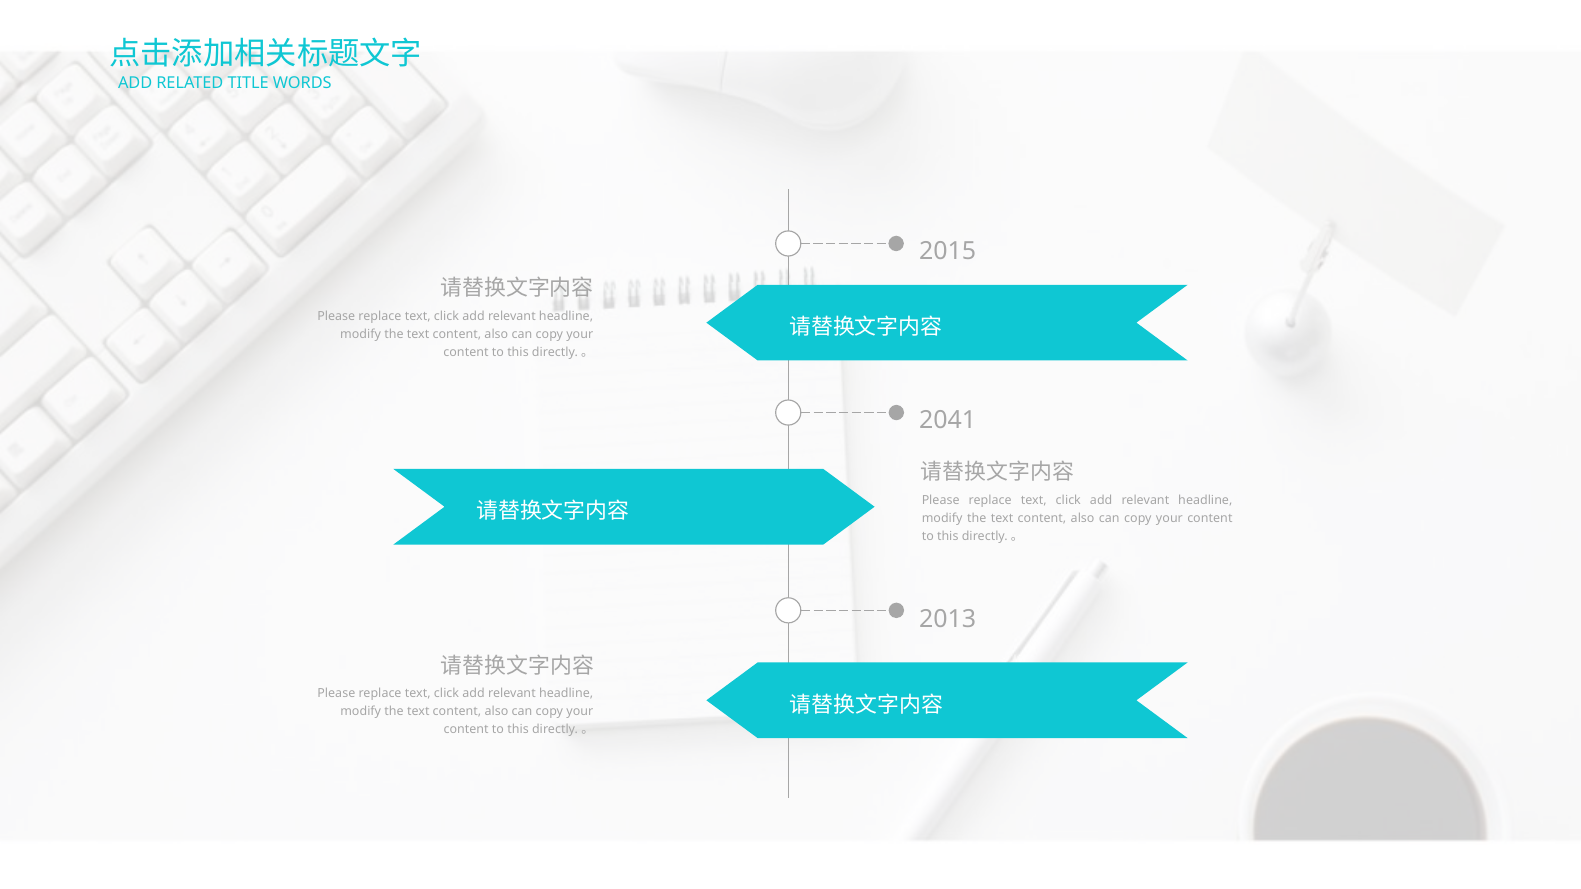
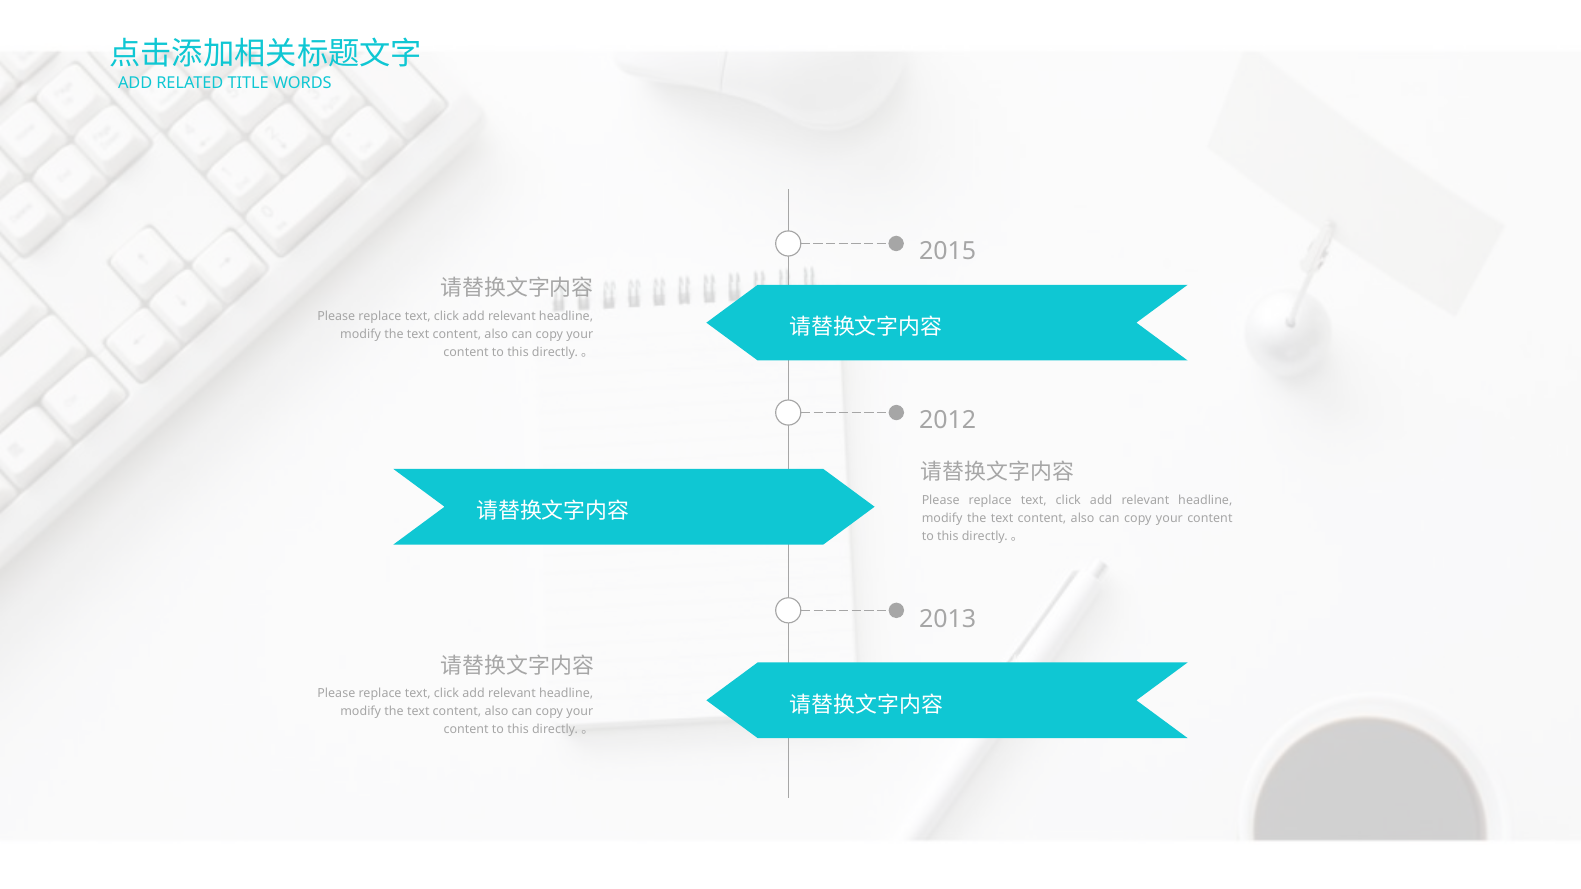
2041: 2041 -> 2012
